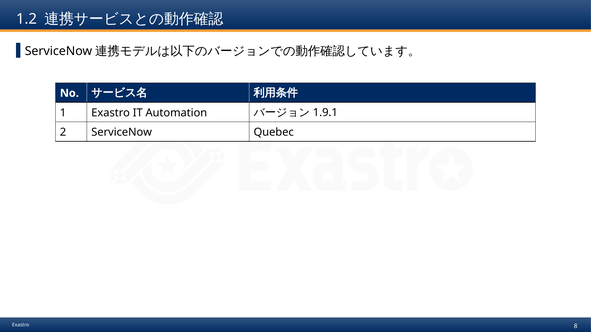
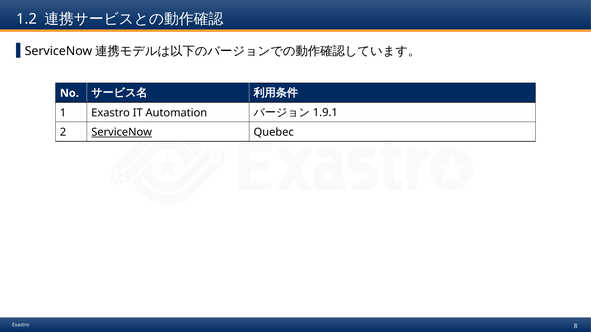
ServiceNow underline: none -> present
